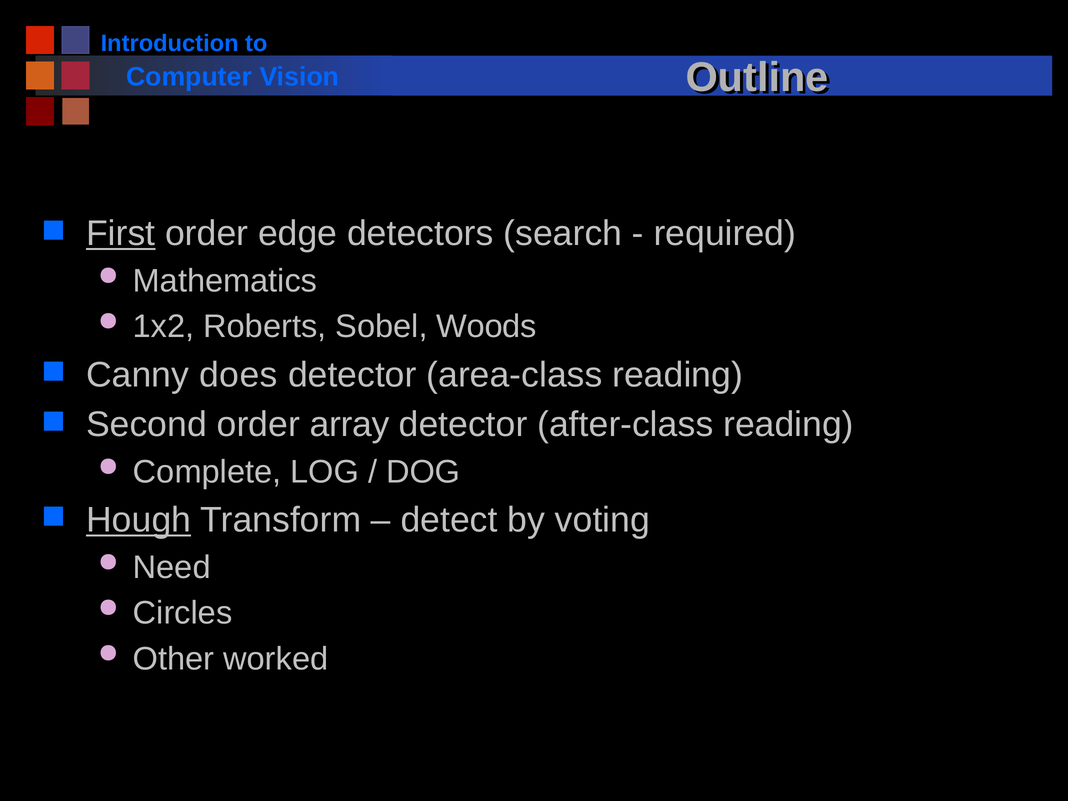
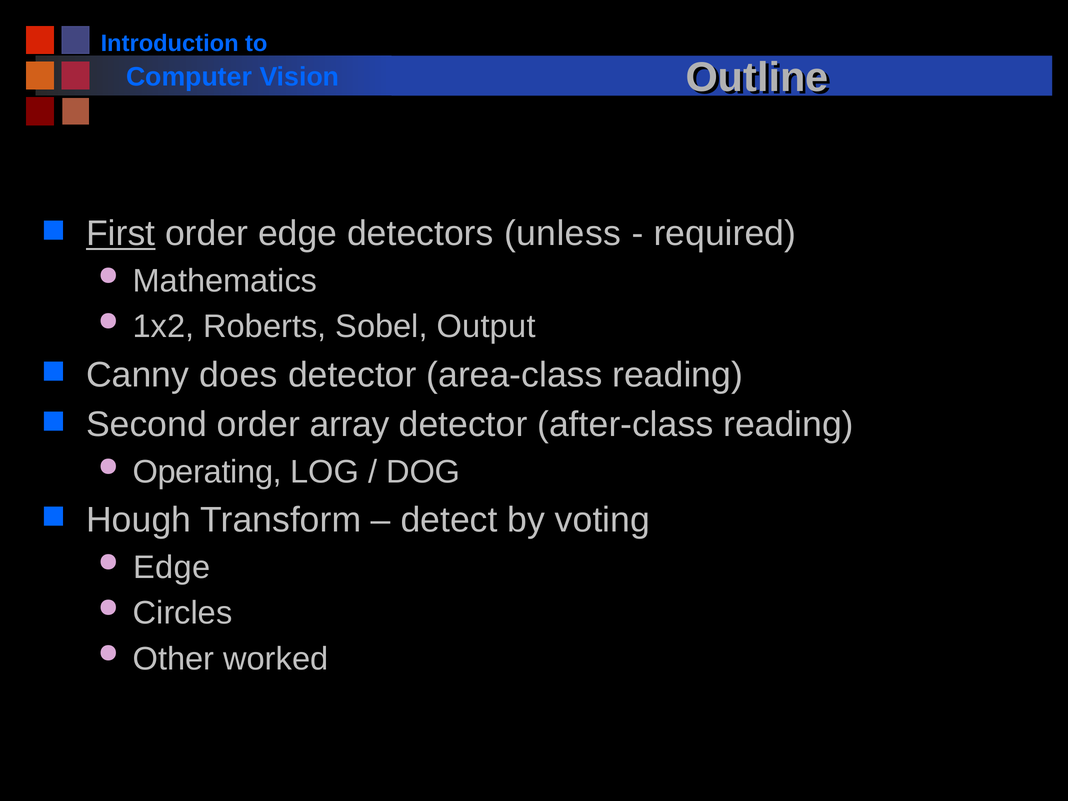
search: search -> unless
Woods: Woods -> Output
Complete: Complete -> Operating
Hough underline: present -> none
Need at (172, 567): Need -> Edge
